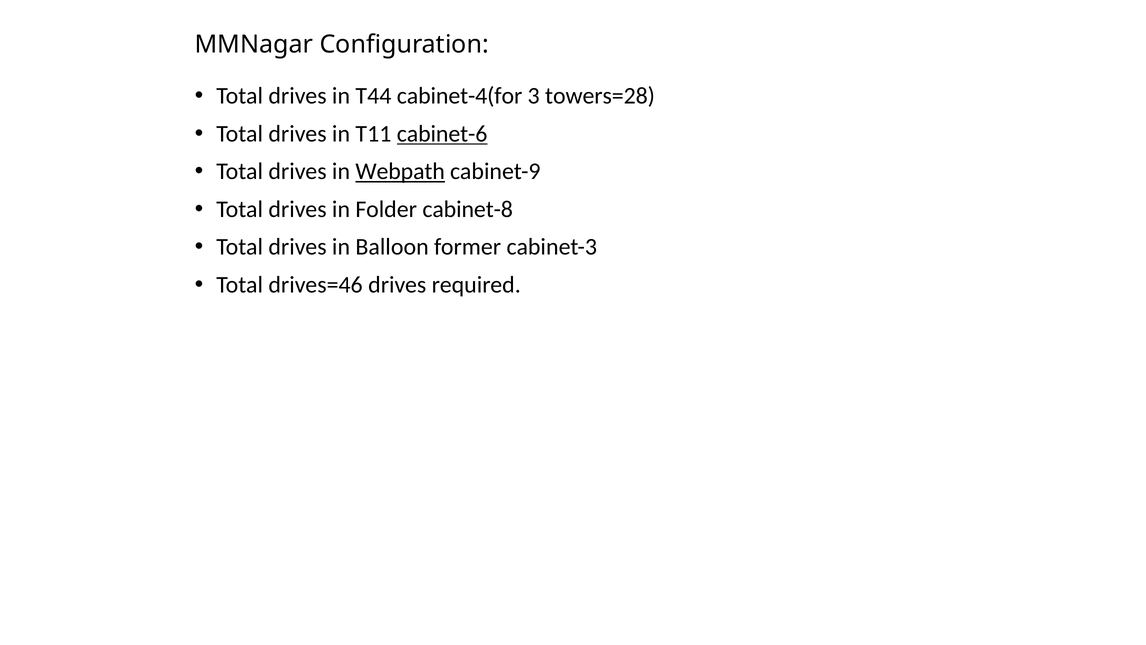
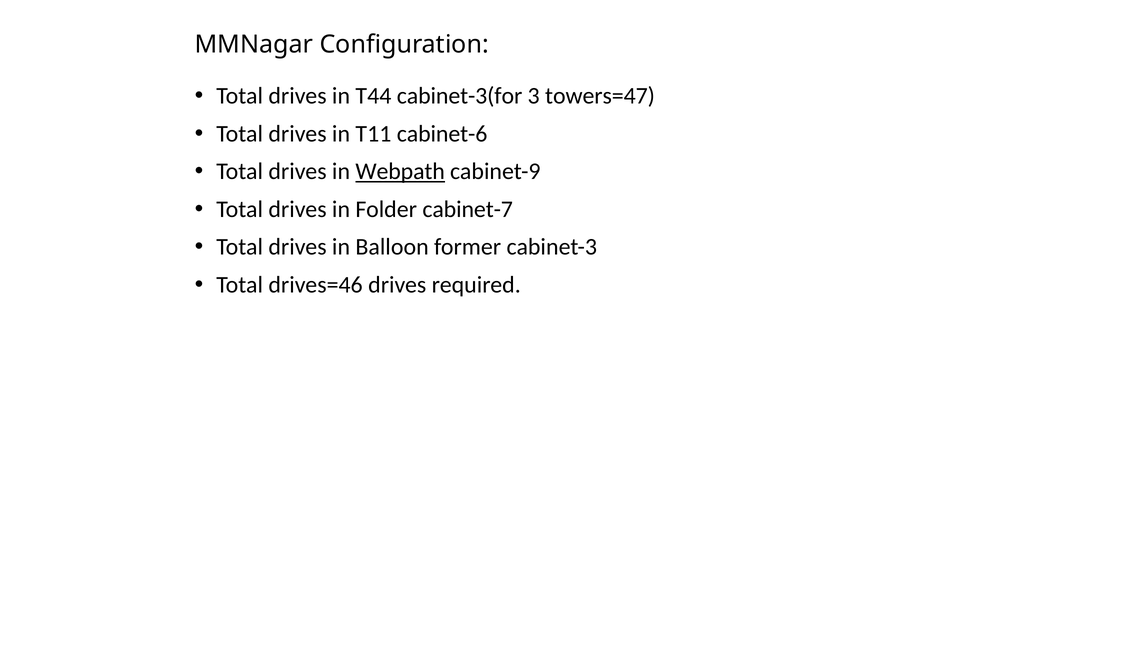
cabinet-4(for: cabinet-4(for -> cabinet-3(for
towers=28: towers=28 -> towers=47
cabinet-6 underline: present -> none
cabinet-8: cabinet-8 -> cabinet-7
